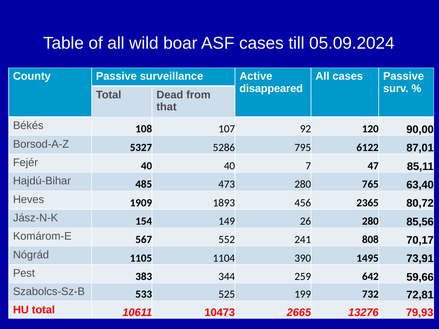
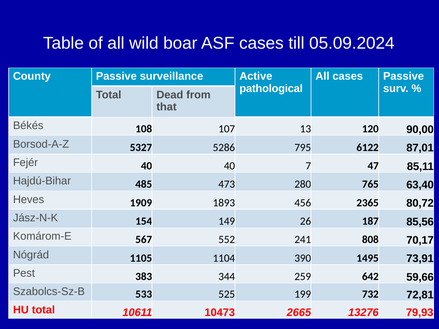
disappeared: disappeared -> pathological
92: 92 -> 13
26 280: 280 -> 187
